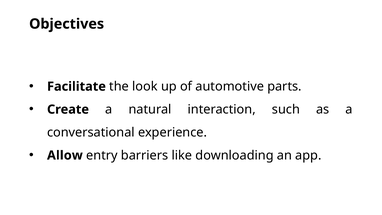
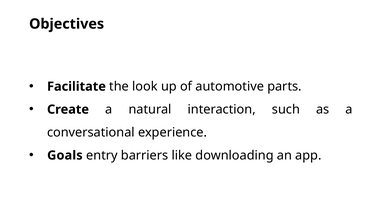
Allow: Allow -> Goals
